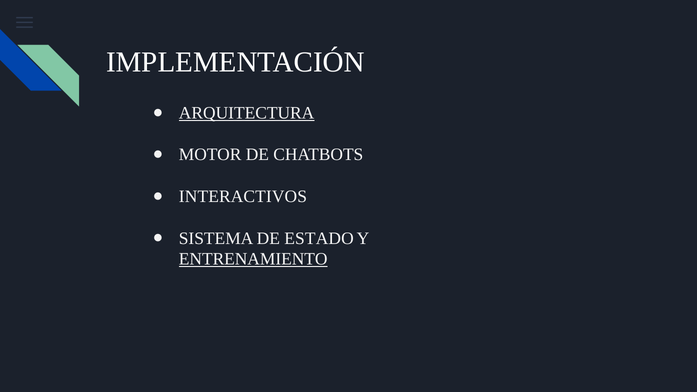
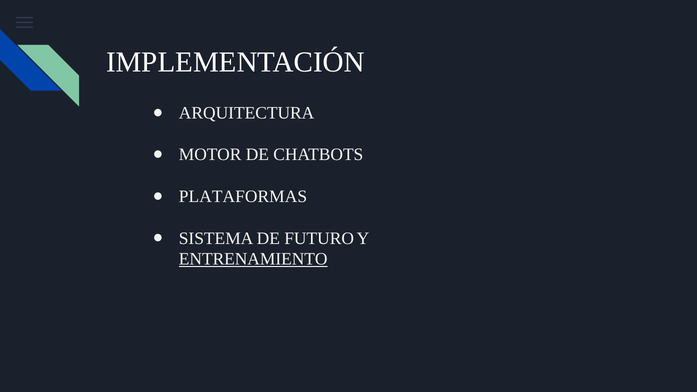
ARQUITECTURA underline: present -> none
INTERACTIVOS: INTERACTIVOS -> PLATAFORMAS
ESTADO: ESTADO -> FUTURO
